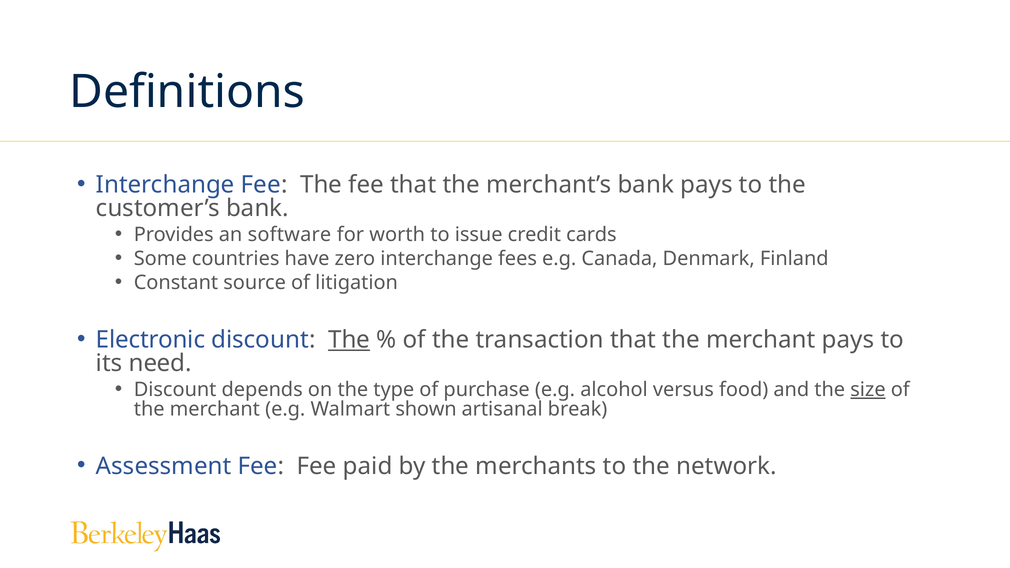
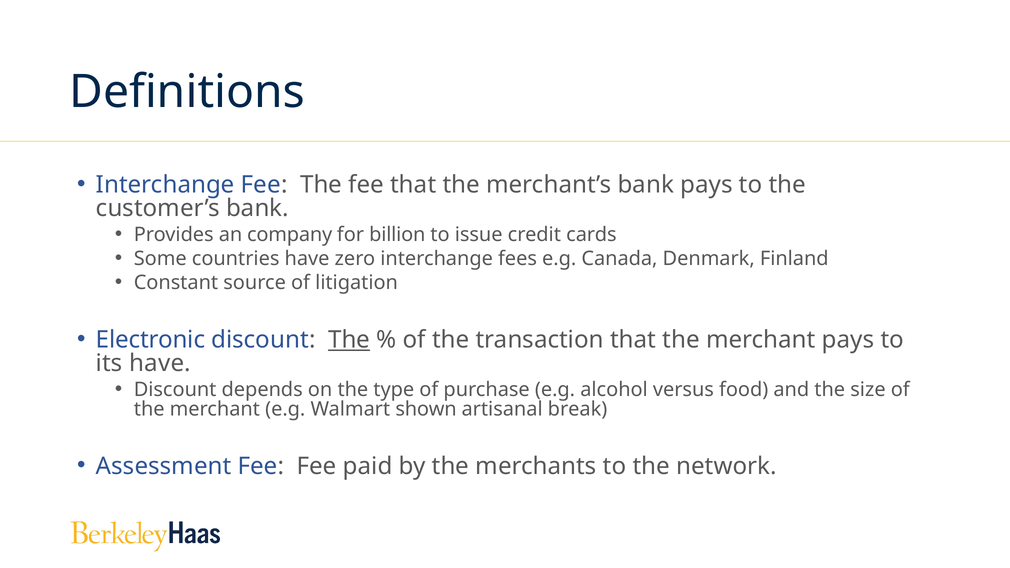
software: software -> company
worth: worth -> billion
its need: need -> have
size underline: present -> none
